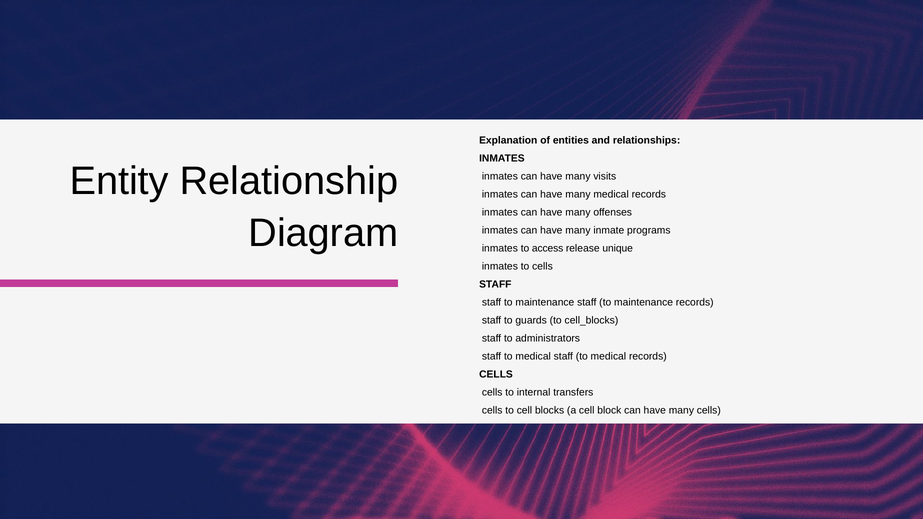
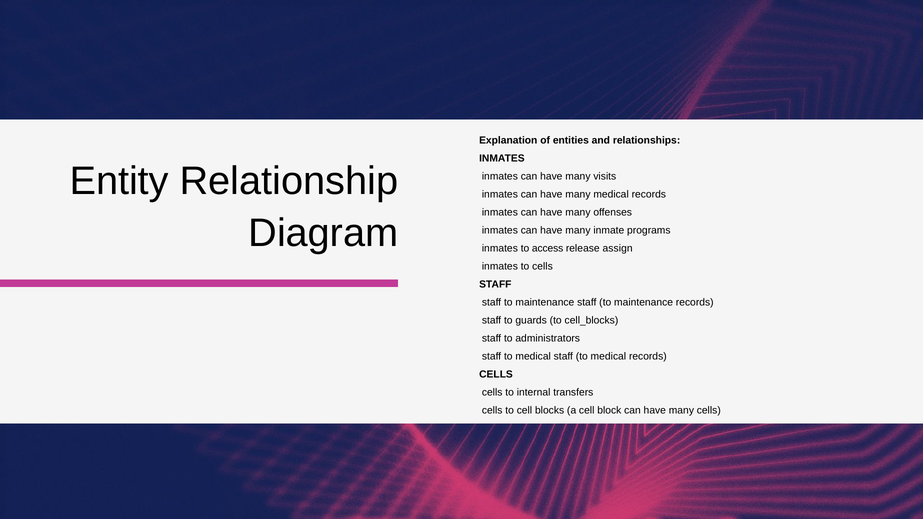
unique: unique -> assign
